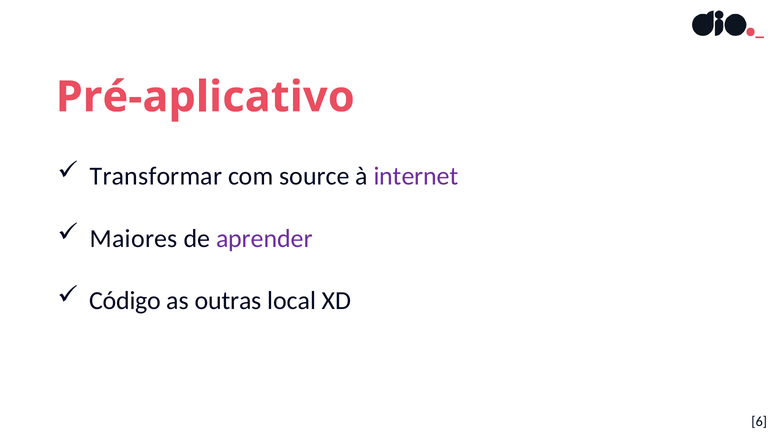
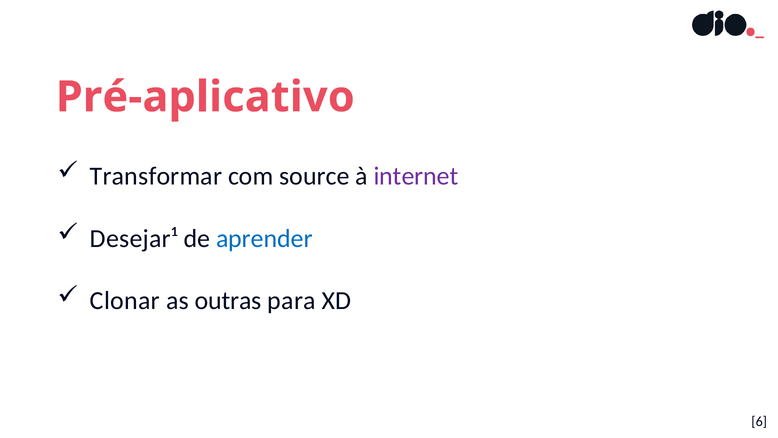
Maiores: Maiores -> Desejar¹
aprender colour: purple -> blue
Código: Código -> Clonar
local: local -> para
